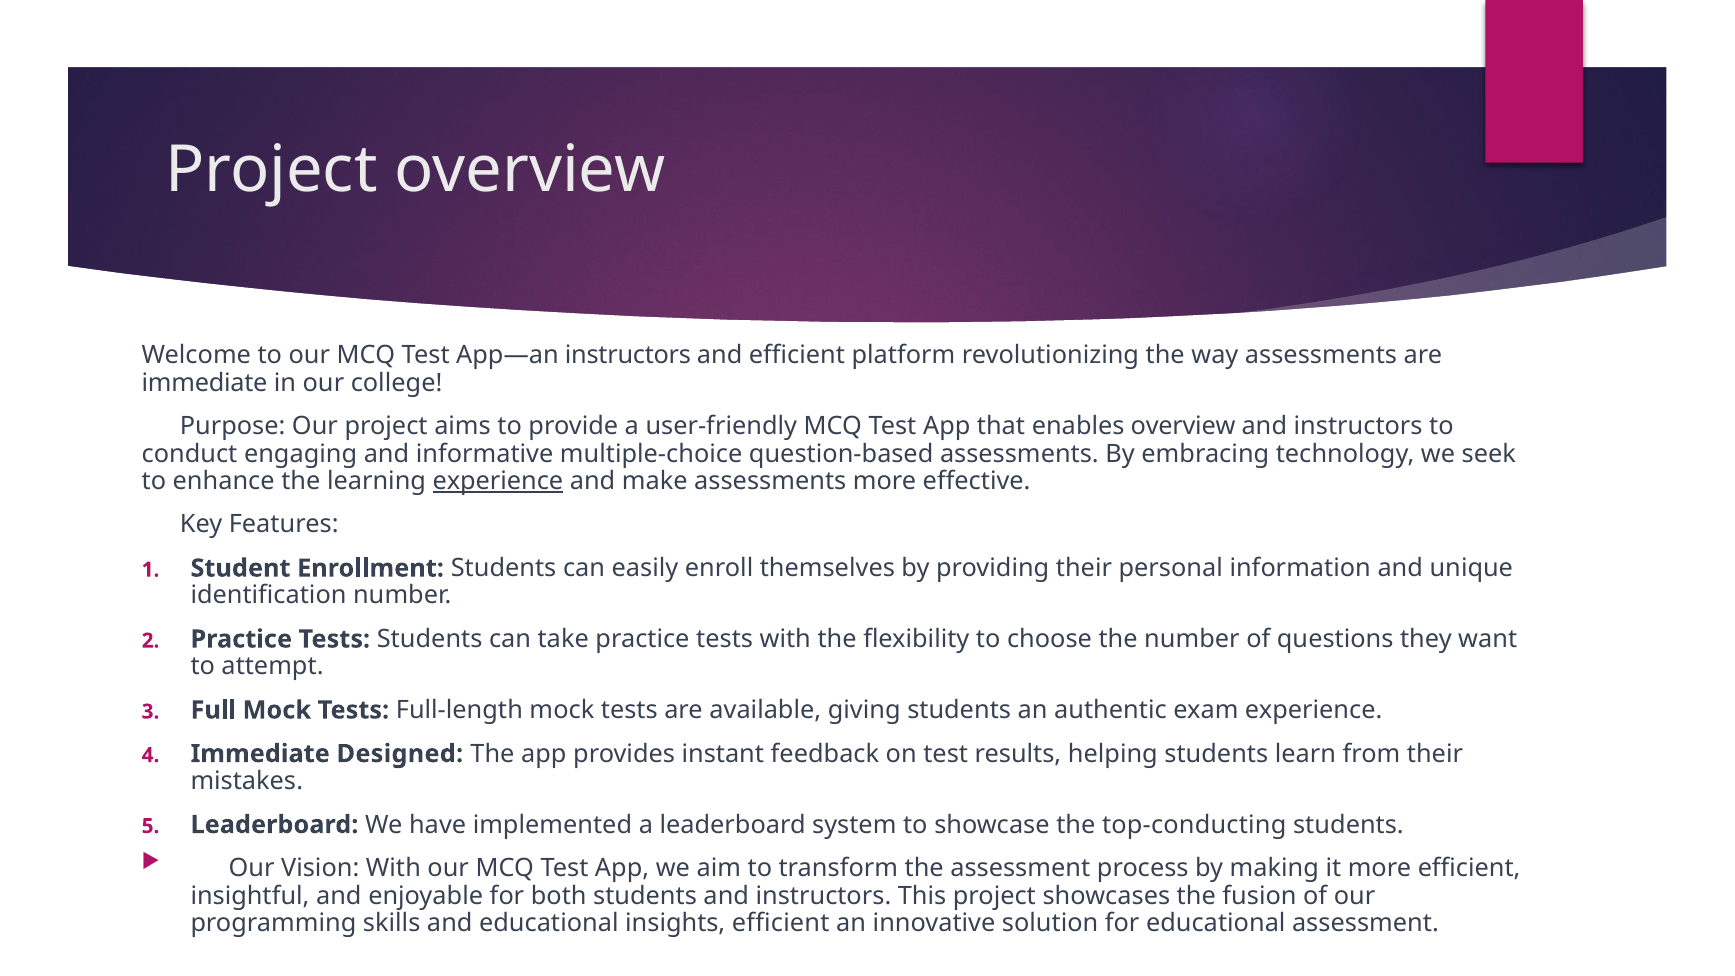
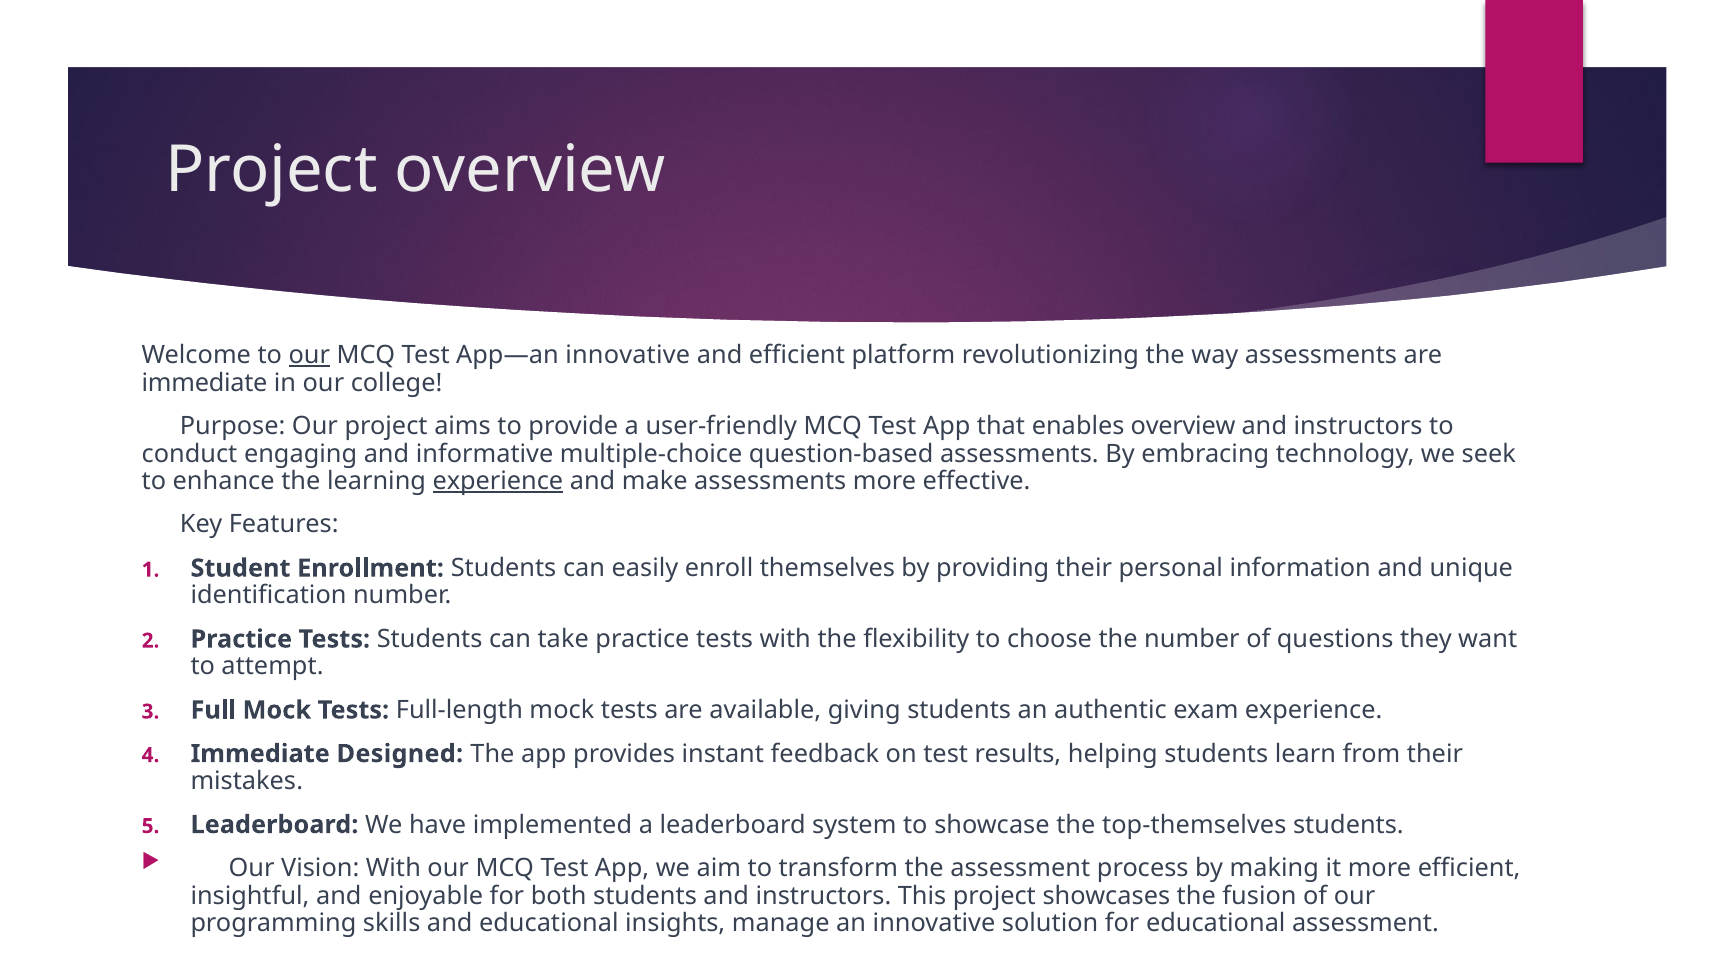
our at (309, 355) underline: none -> present
App—an instructors: instructors -> innovative
top-conducting: top-conducting -> top-themselves
insights efficient: efficient -> manage
